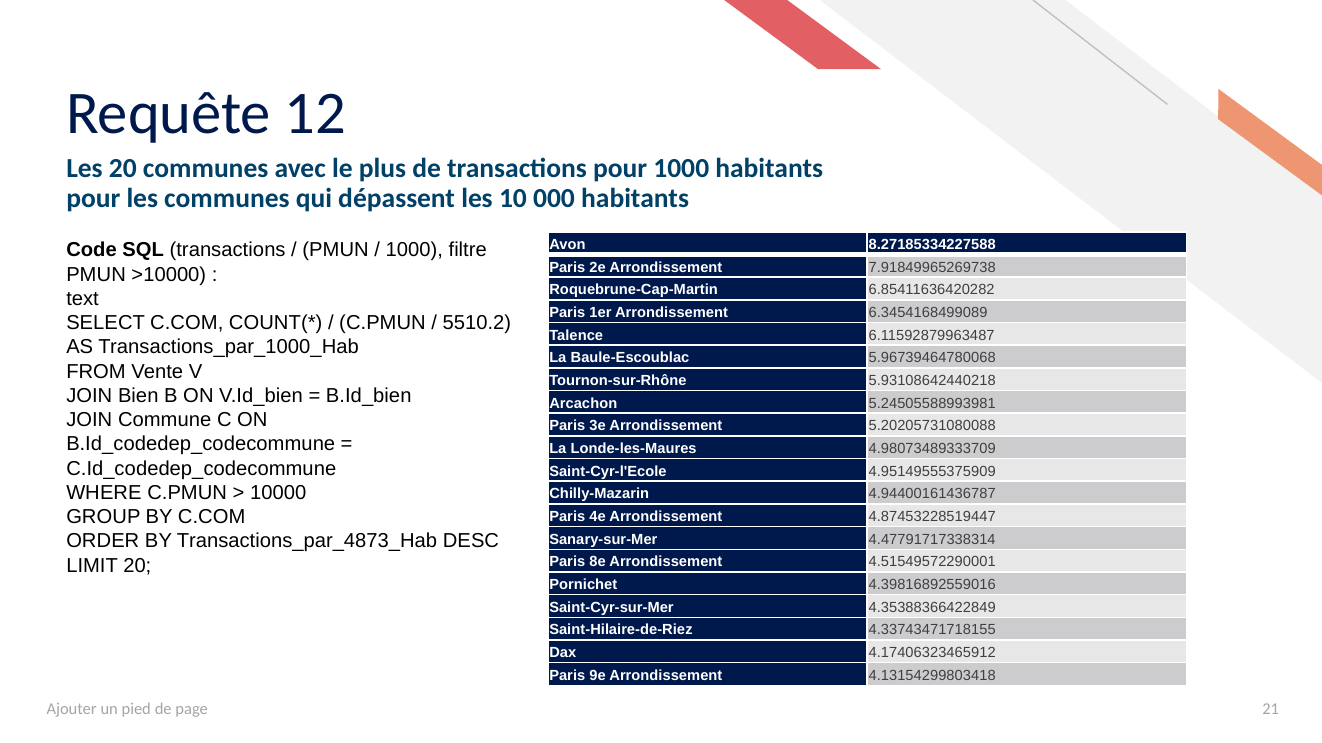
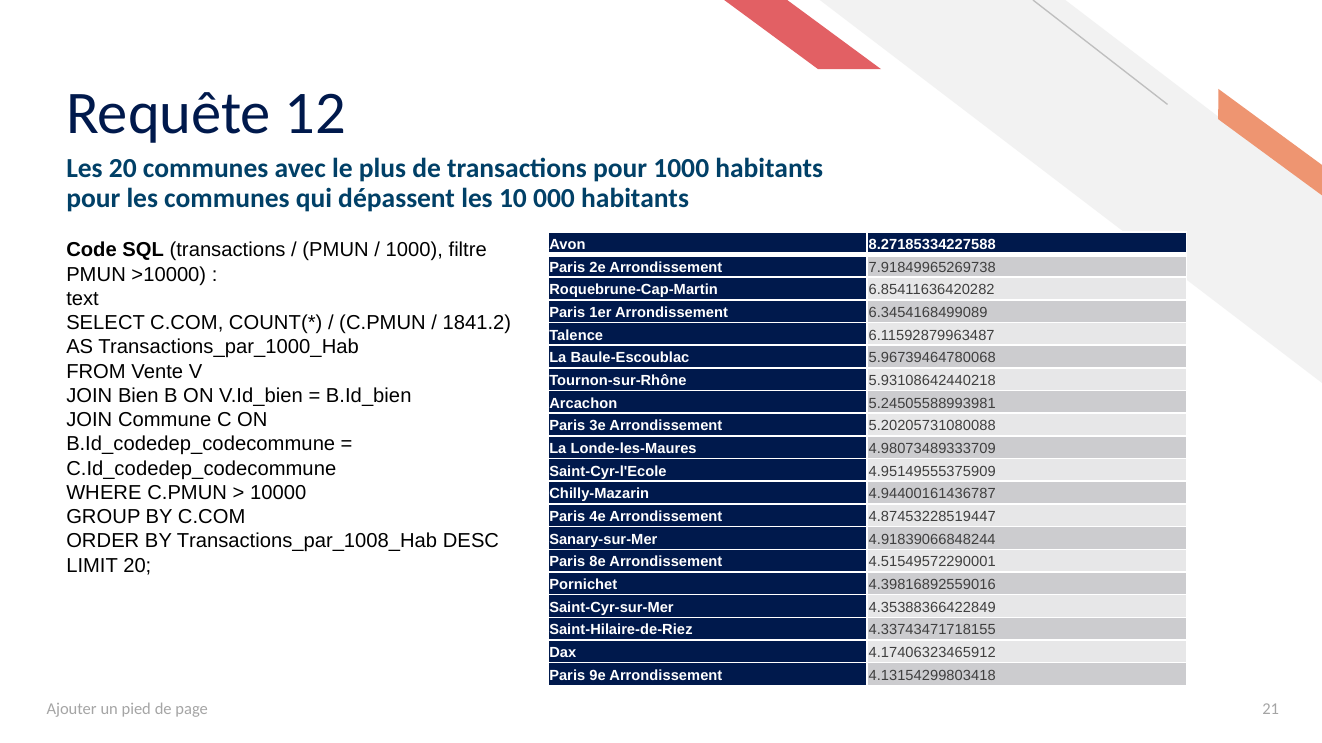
5510.2: 5510.2 -> 1841.2
Transactions_par_4873_Hab: Transactions_par_4873_Hab -> Transactions_par_1008_Hab
4.47791717338314: 4.47791717338314 -> 4.91839066848244
